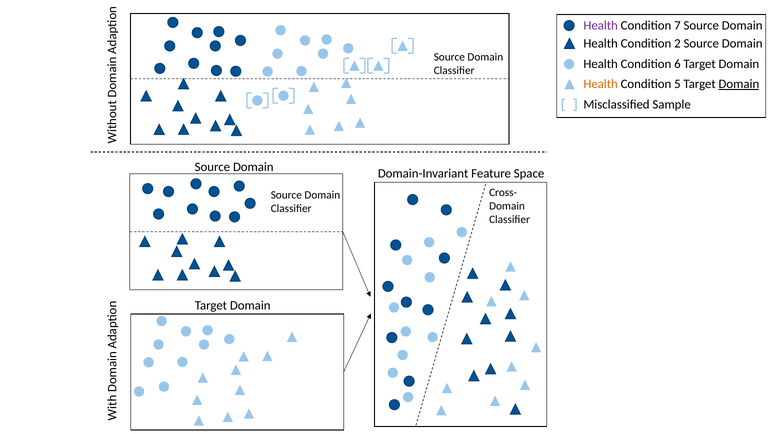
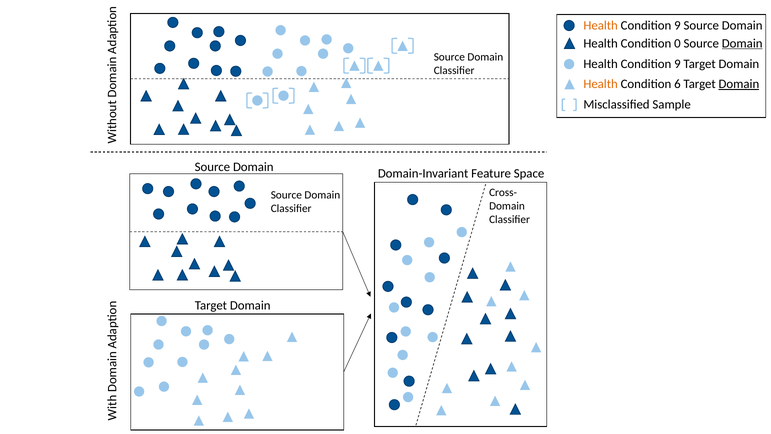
Health at (601, 25) colour: purple -> orange
7 at (677, 25): 7 -> 9
2: 2 -> 0
Domain at (742, 43) underline: none -> present
6 at (677, 64): 6 -> 9
5: 5 -> 6
